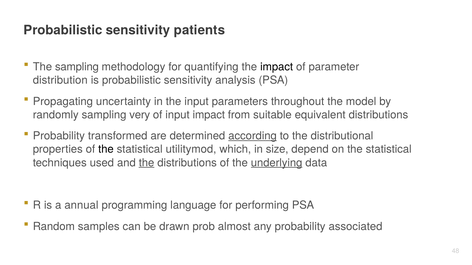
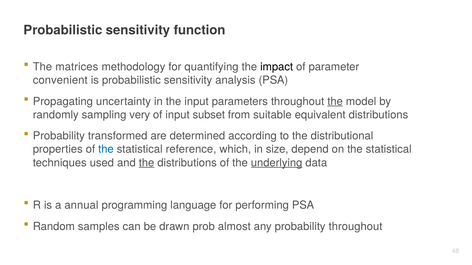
patients: patients -> function
The sampling: sampling -> matrices
distribution: distribution -> convenient
the at (335, 102) underline: none -> present
input impact: impact -> subset
according underline: present -> none
the at (106, 150) colour: black -> blue
utilitymod: utilitymod -> reference
probability associated: associated -> throughout
